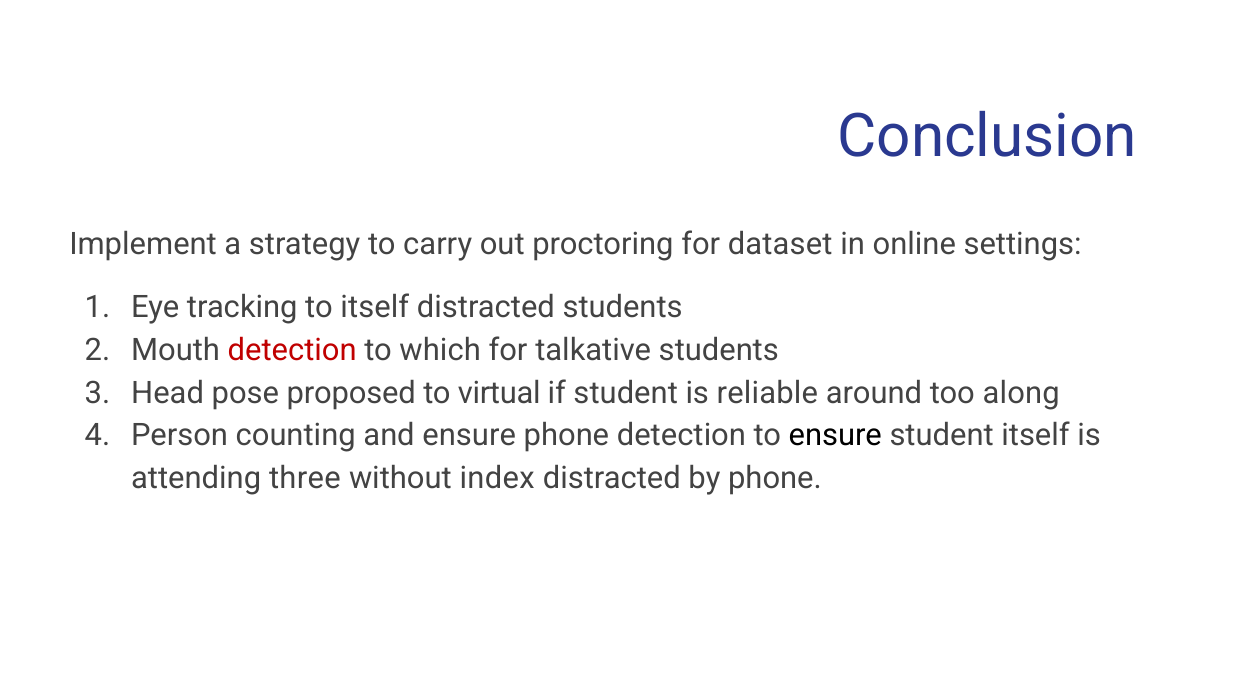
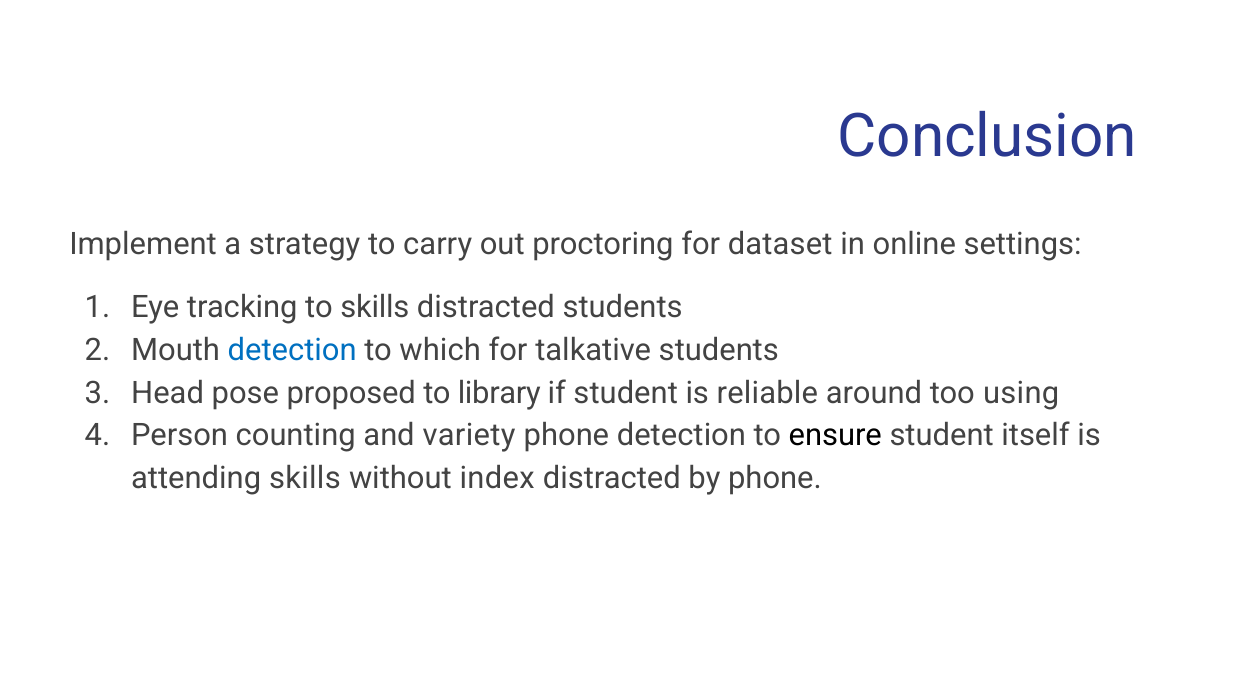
to itself: itself -> skills
detection at (292, 350) colour: red -> blue
virtual: virtual -> library
along: along -> using
and ensure: ensure -> variety
attending three: three -> skills
